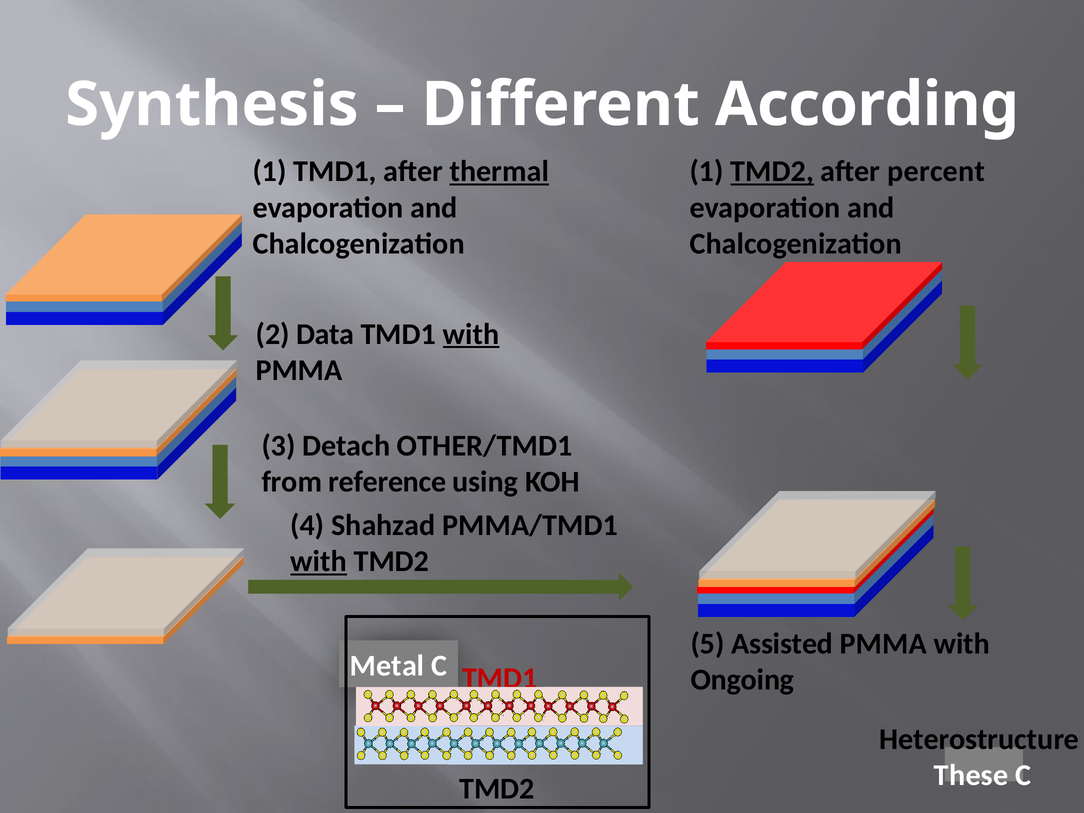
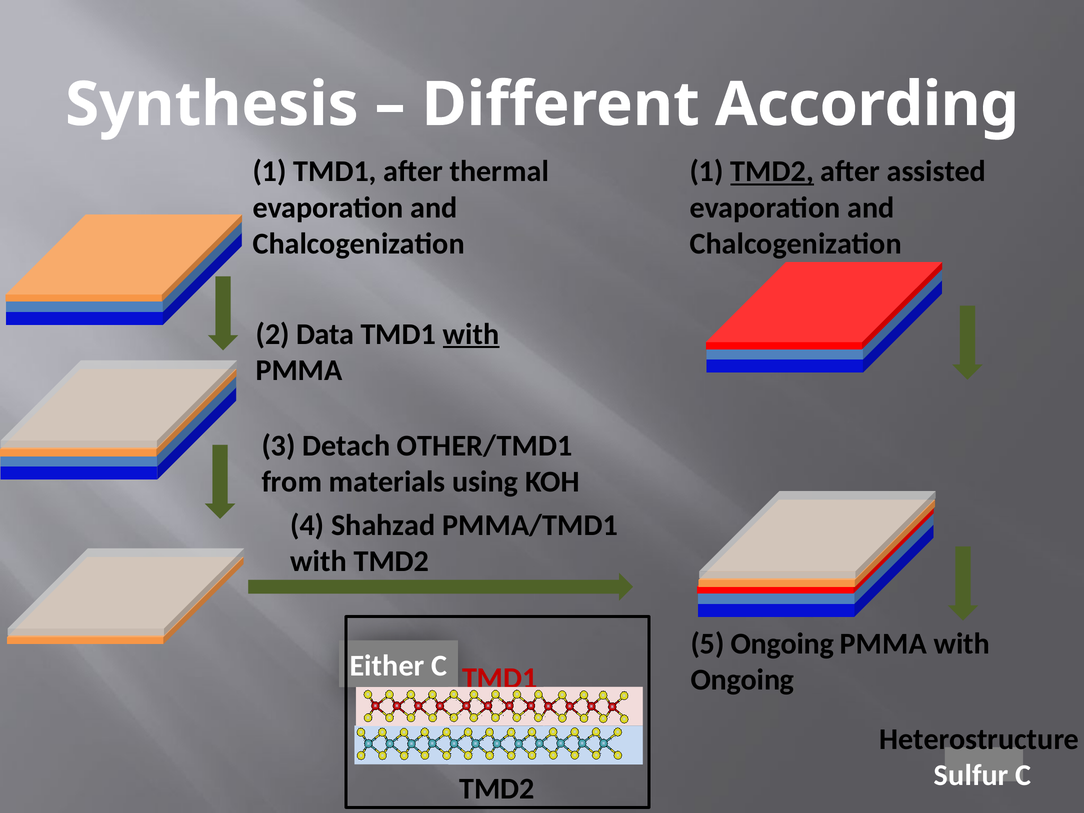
thermal underline: present -> none
percent: percent -> assisted
reference: reference -> materials
with at (319, 561) underline: present -> none
5 Assisted: Assisted -> Ongoing
Metal: Metal -> Either
These: These -> Sulfur
